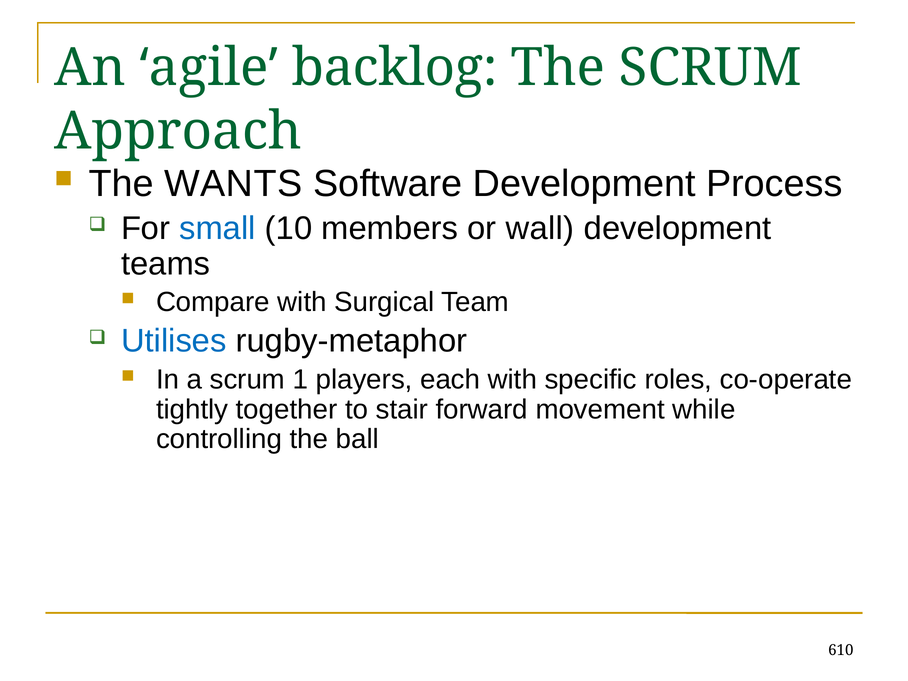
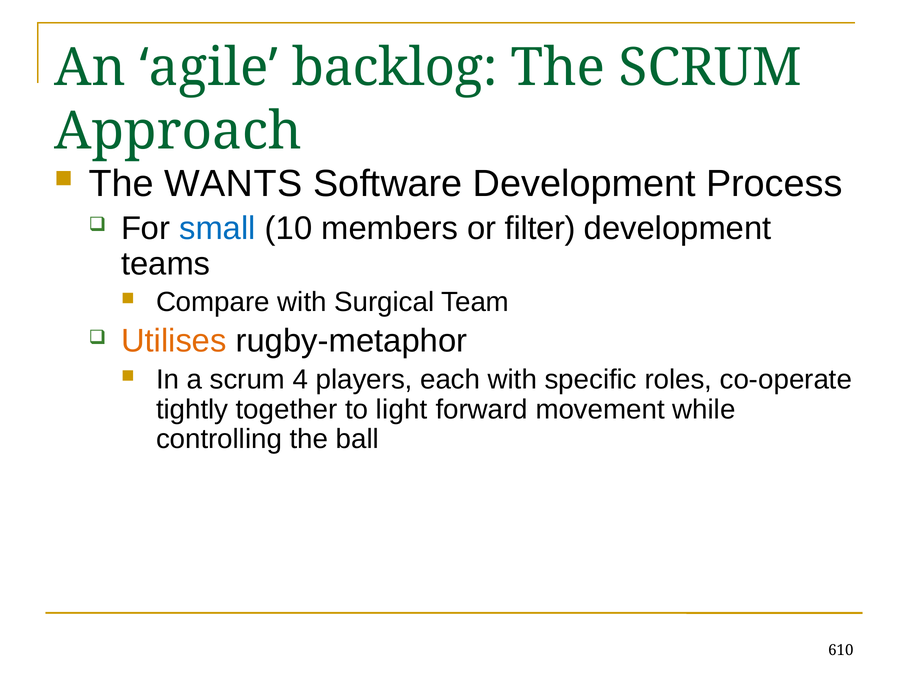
wall: wall -> filter
Utilises colour: blue -> orange
1: 1 -> 4
stair: stair -> light
